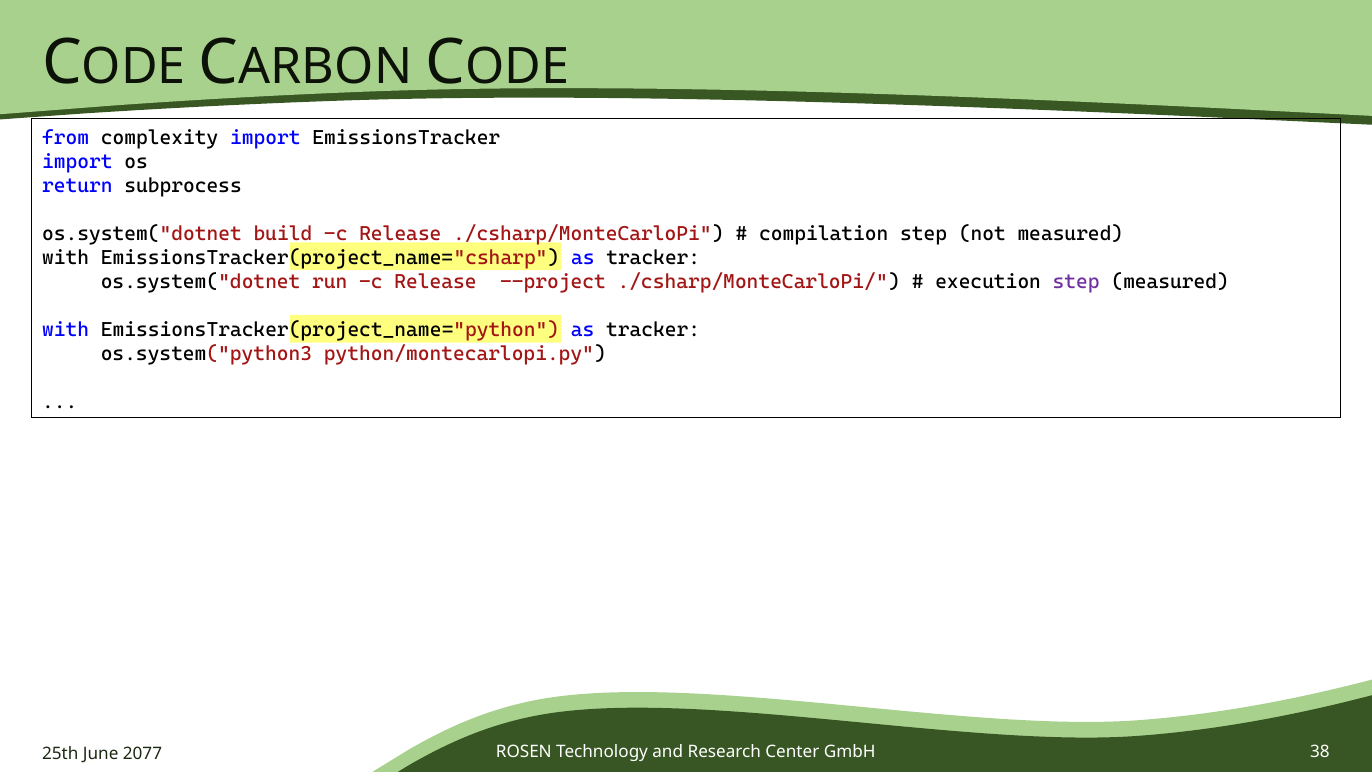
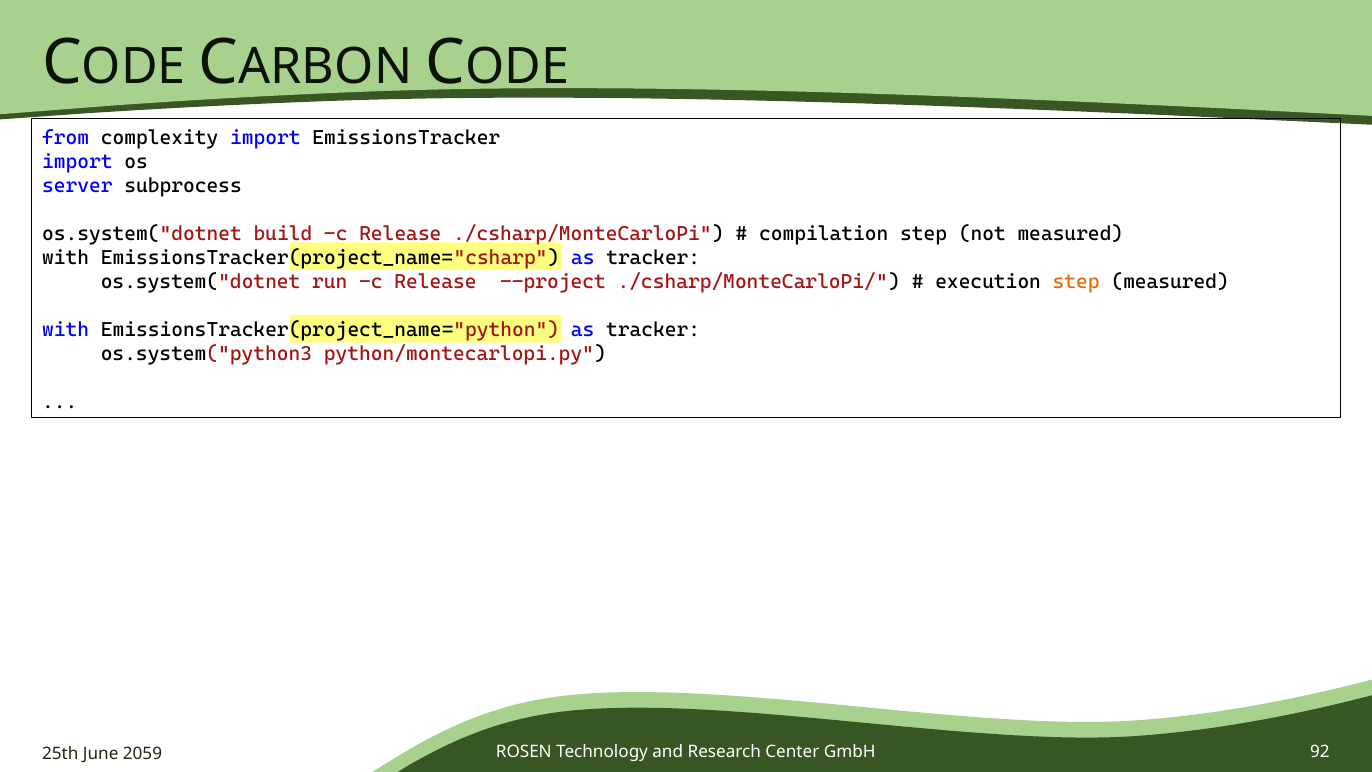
return: return -> server
step at (1076, 282) colour: purple -> orange
38: 38 -> 92
2077: 2077 -> 2059
